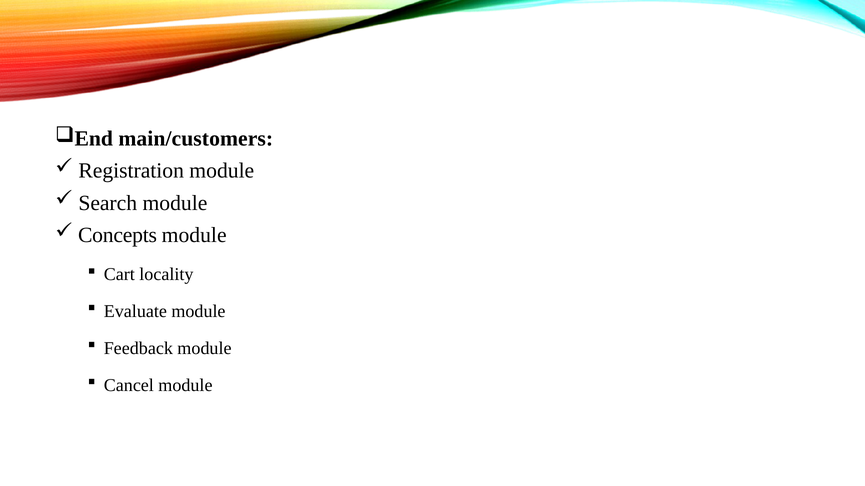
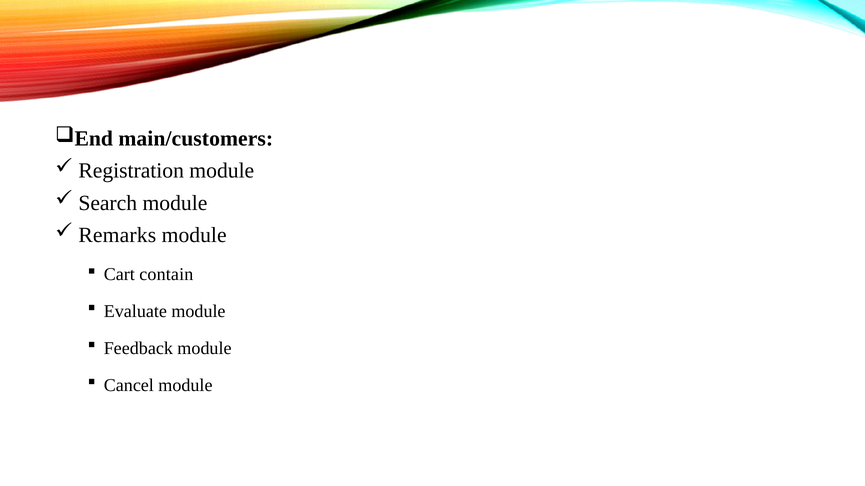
Concepts: Concepts -> Remarks
locality: locality -> contain
